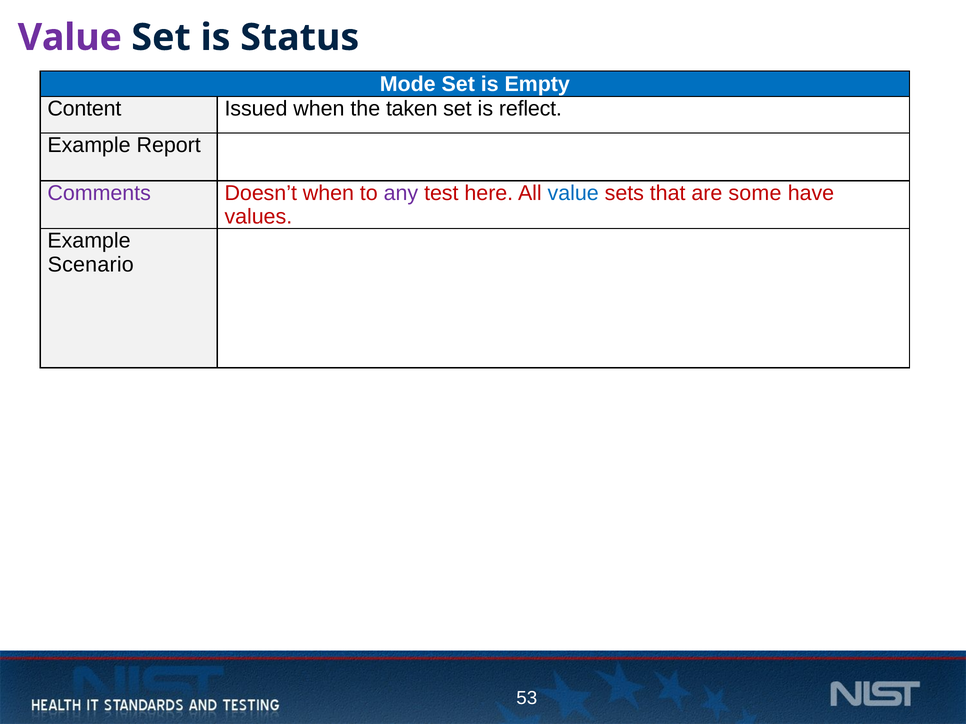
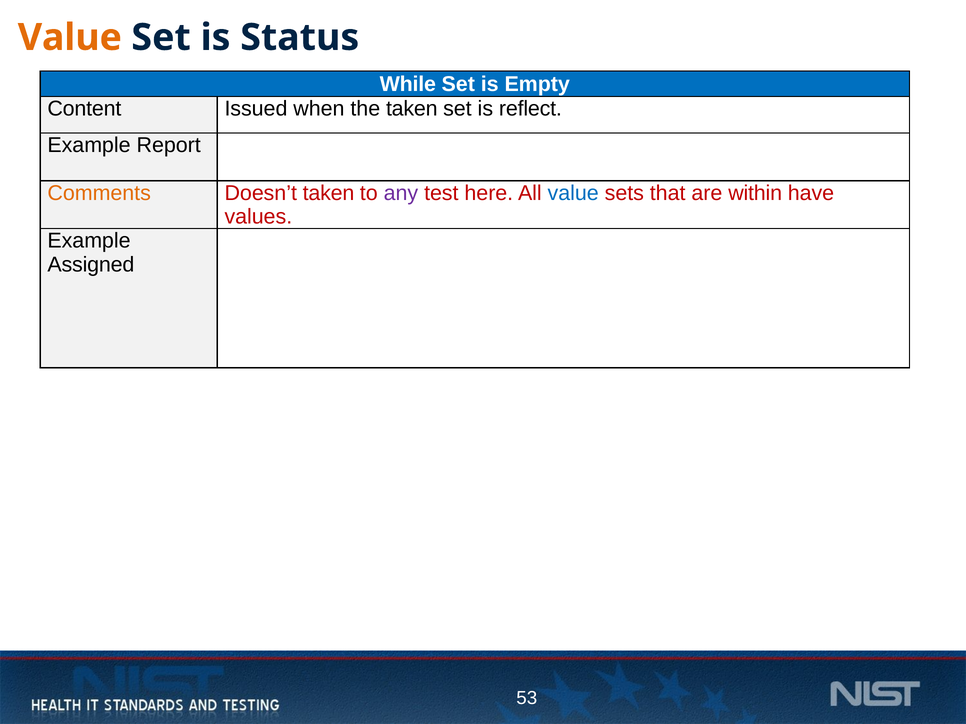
Value at (70, 38) colour: purple -> orange
Mode: Mode -> While
Comments colour: purple -> orange
Doesn’t when: when -> taken
some: some -> within
Scenario: Scenario -> Assigned
